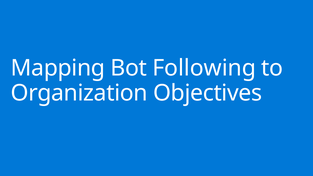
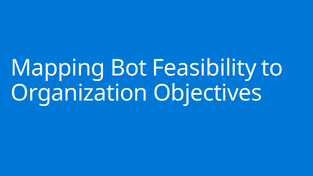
Following: Following -> Feasibility
